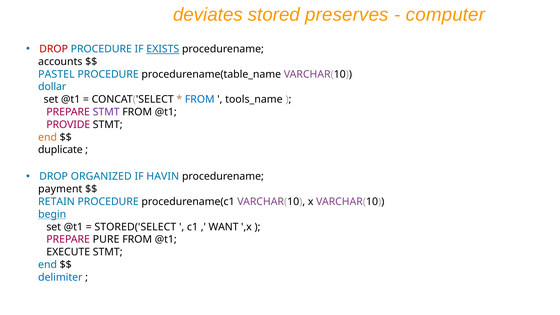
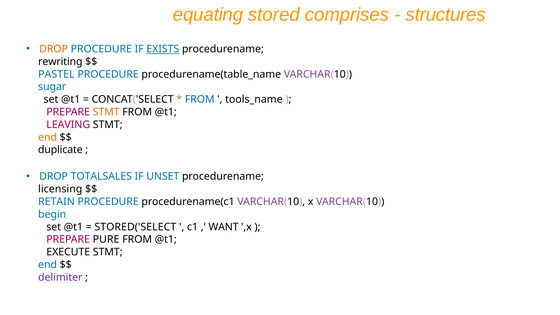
deviates: deviates -> equating
preserves: preserves -> comprises
computer: computer -> structures
DROP at (54, 49) colour: red -> orange
accounts: accounts -> rewriting
dollar: dollar -> sugar
STMT at (106, 112) colour: purple -> orange
PROVIDE: PROVIDE -> LEAVING
ORGANIZED: ORGANIZED -> TOTALSALES
HAVIN: HAVIN -> UNSET
payment: payment -> licensing
begin underline: present -> none
delimiter colour: blue -> purple
